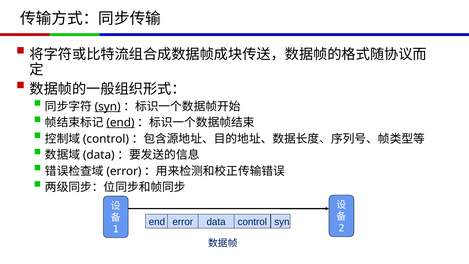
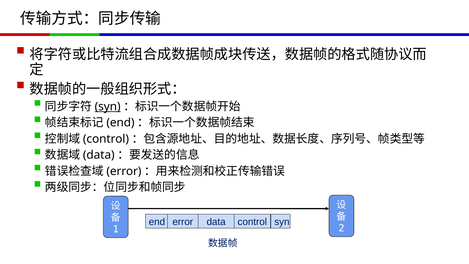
end at (120, 123) underline: present -> none
